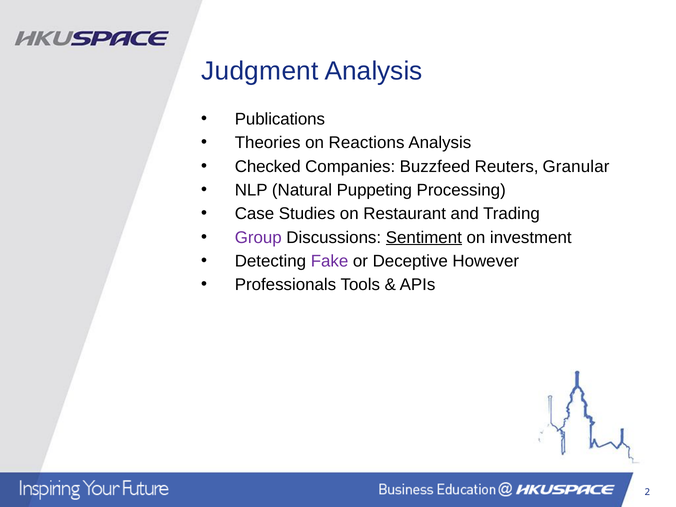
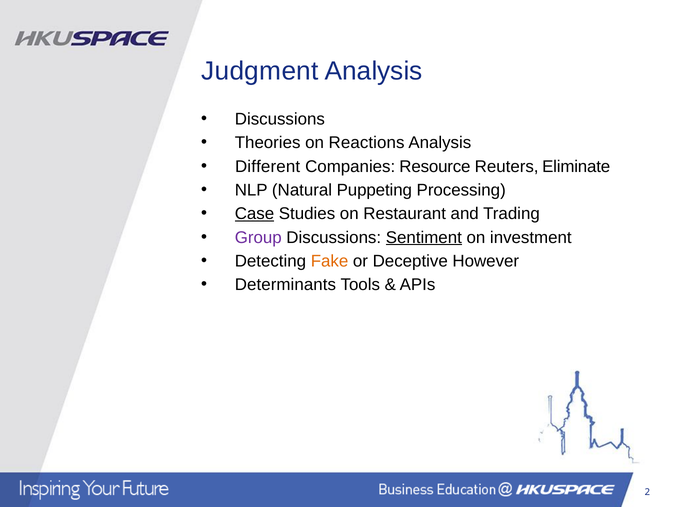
Publications at (280, 119): Publications -> Discussions
Checked: Checked -> Different
Buzzfeed: Buzzfeed -> Resource
Granular: Granular -> Eliminate
Case underline: none -> present
Fake colour: purple -> orange
Professionals: Professionals -> Determinants
